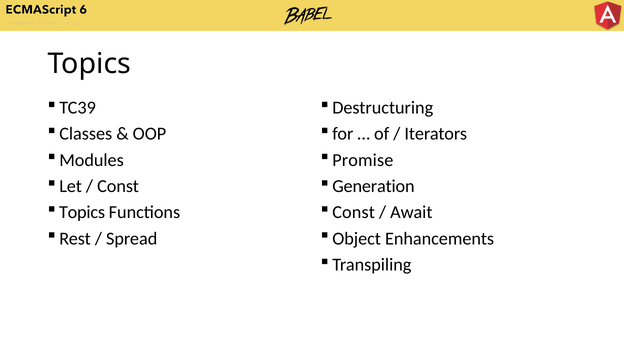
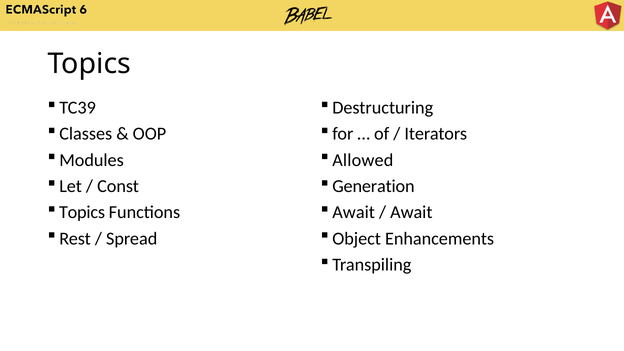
Promise: Promise -> Allowed
Const at (354, 212): Const -> Await
